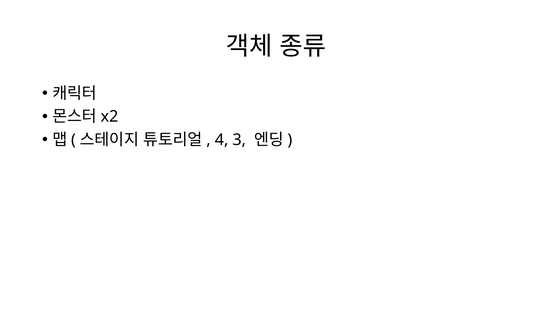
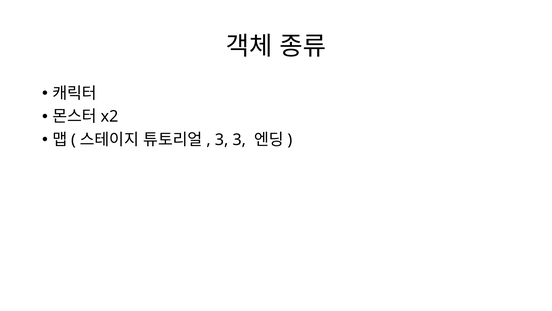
4 at (222, 140): 4 -> 3
